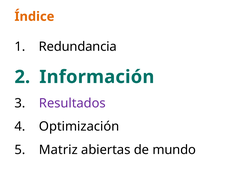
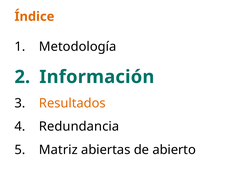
Redundancia: Redundancia -> Metodología
Resultados colour: purple -> orange
Optimización: Optimización -> Redundancia
mundo: mundo -> abierto
